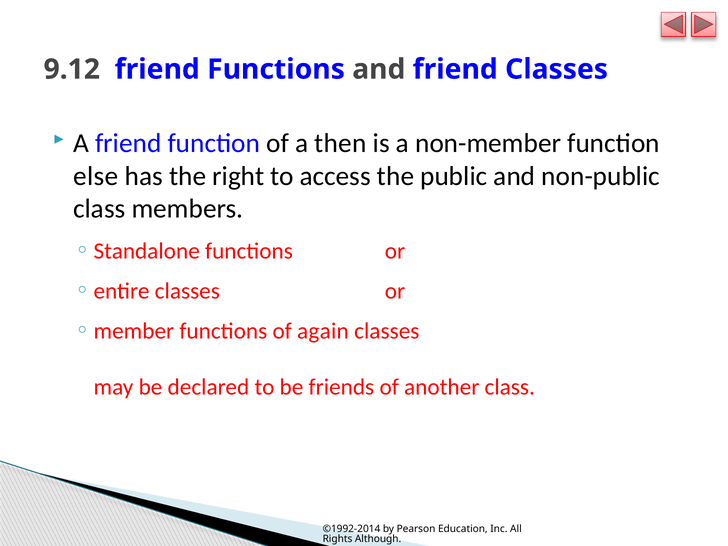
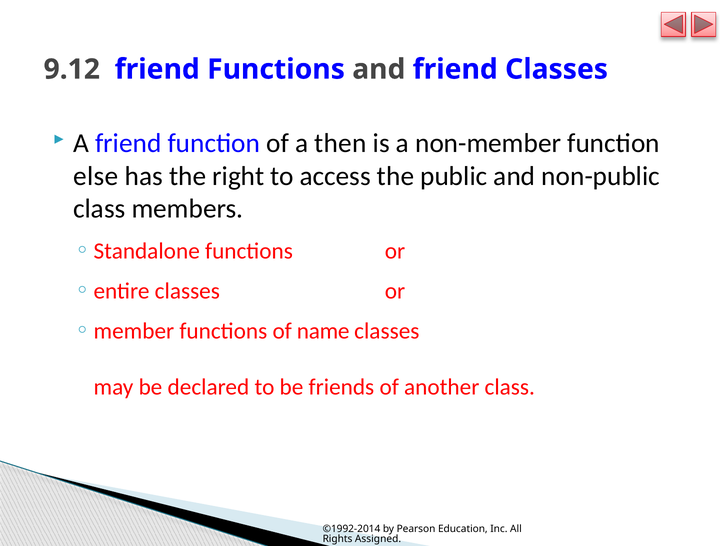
again: again -> name
Although: Although -> Assigned
